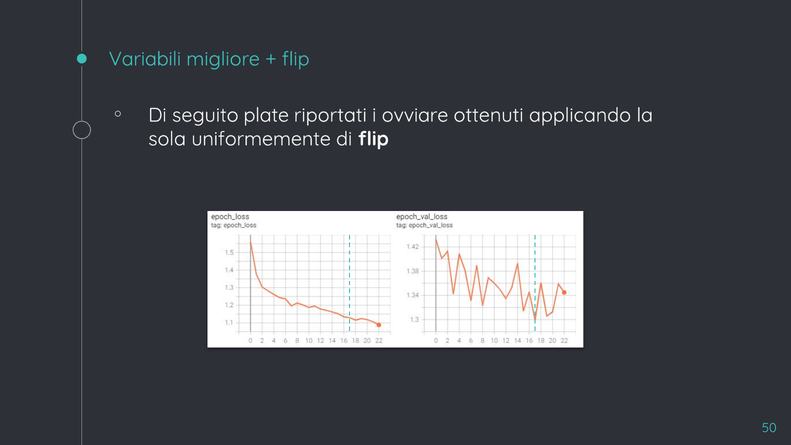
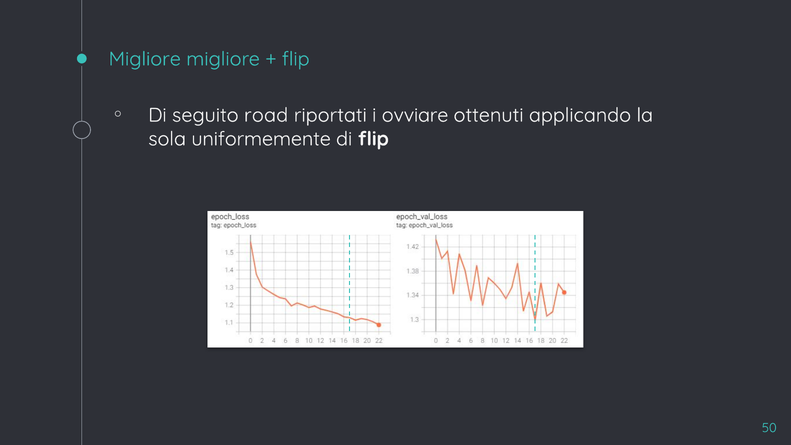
Variabili at (145, 59): Variabili -> Migliore
plate: plate -> road
